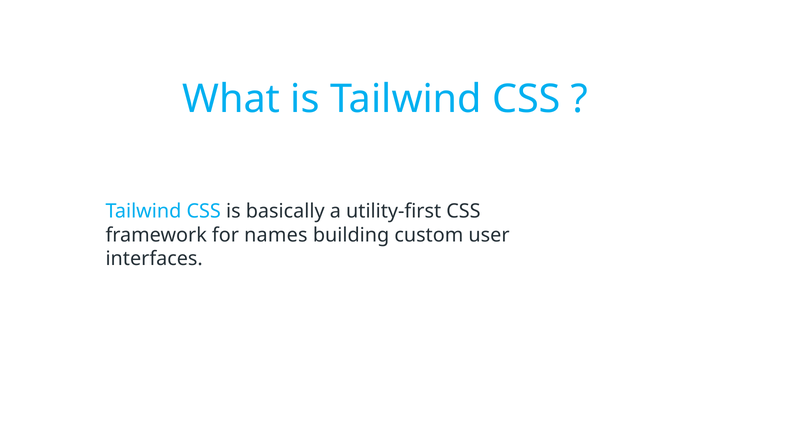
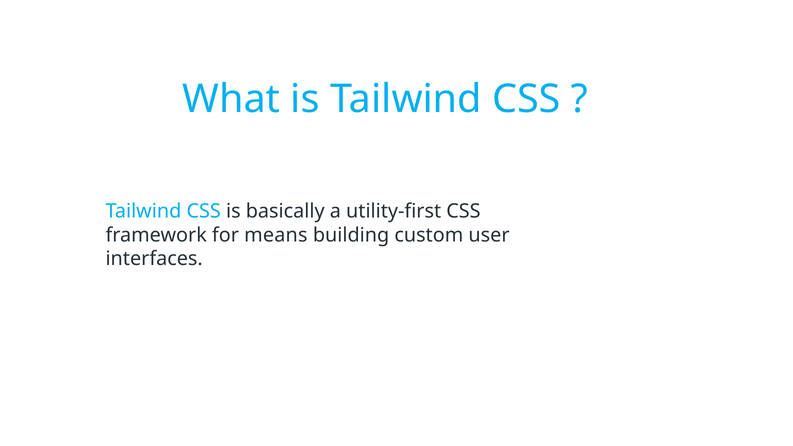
names: names -> means
